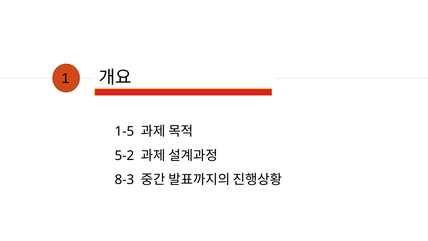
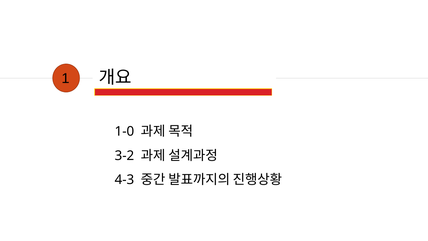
1-5: 1-5 -> 1-0
5-2: 5-2 -> 3-2
8-3: 8-3 -> 4-3
